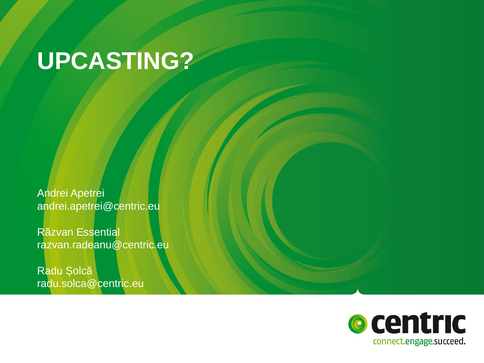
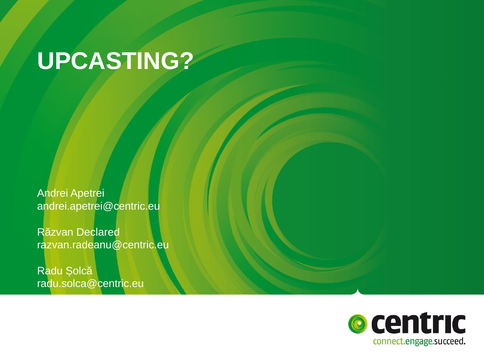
Essential: Essential -> Declared
